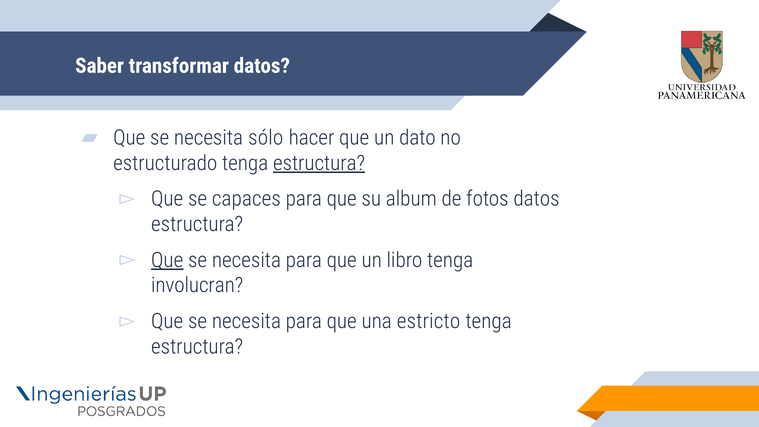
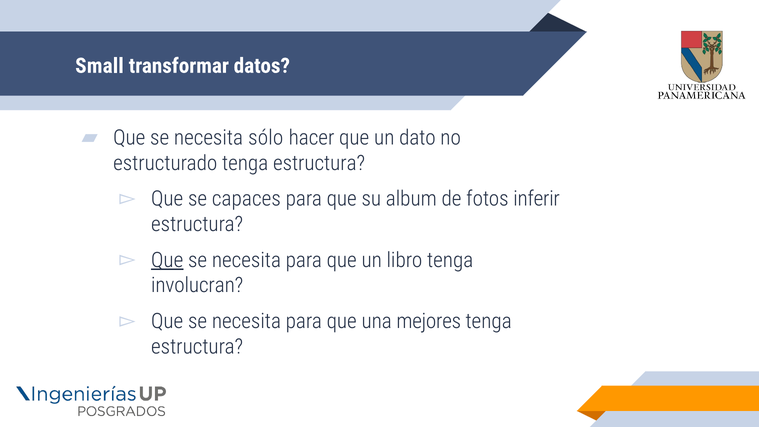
Saber: Saber -> Small
estructura at (319, 163) underline: present -> none
fotos datos: datos -> inferir
estricto: estricto -> mejores
